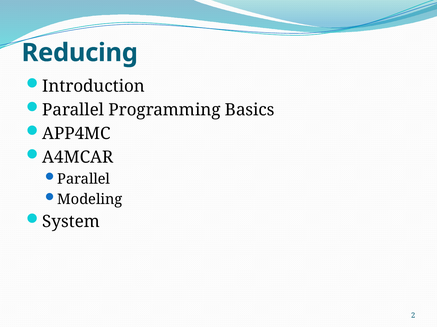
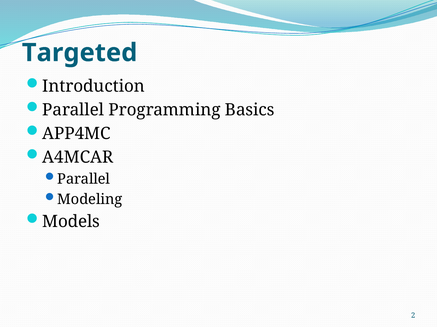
Reducing: Reducing -> Targeted
System: System -> Models
